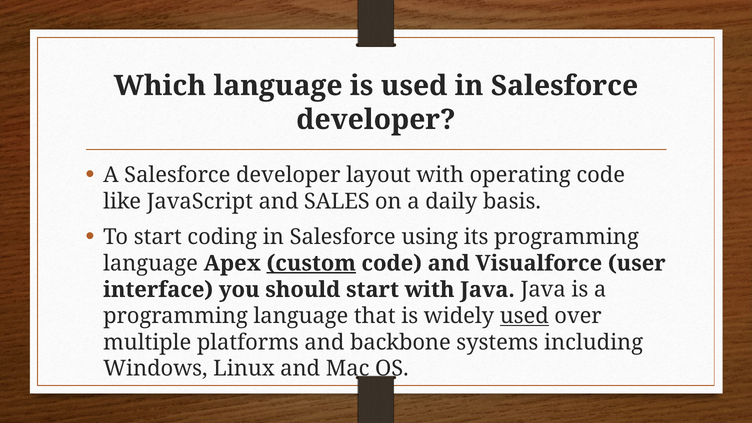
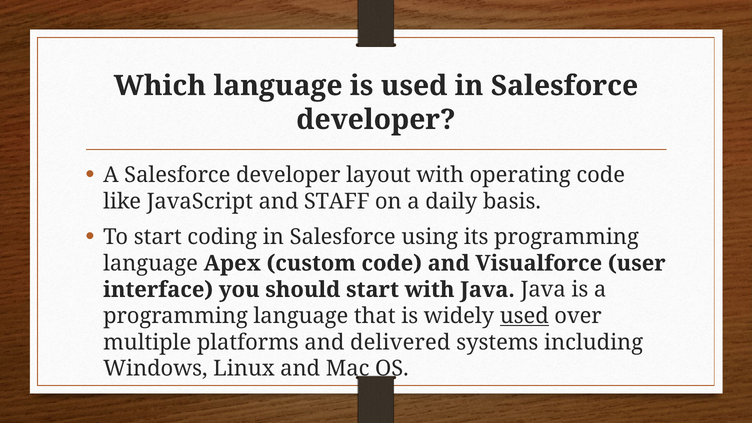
SALES: SALES -> STAFF
custom underline: present -> none
backbone: backbone -> delivered
